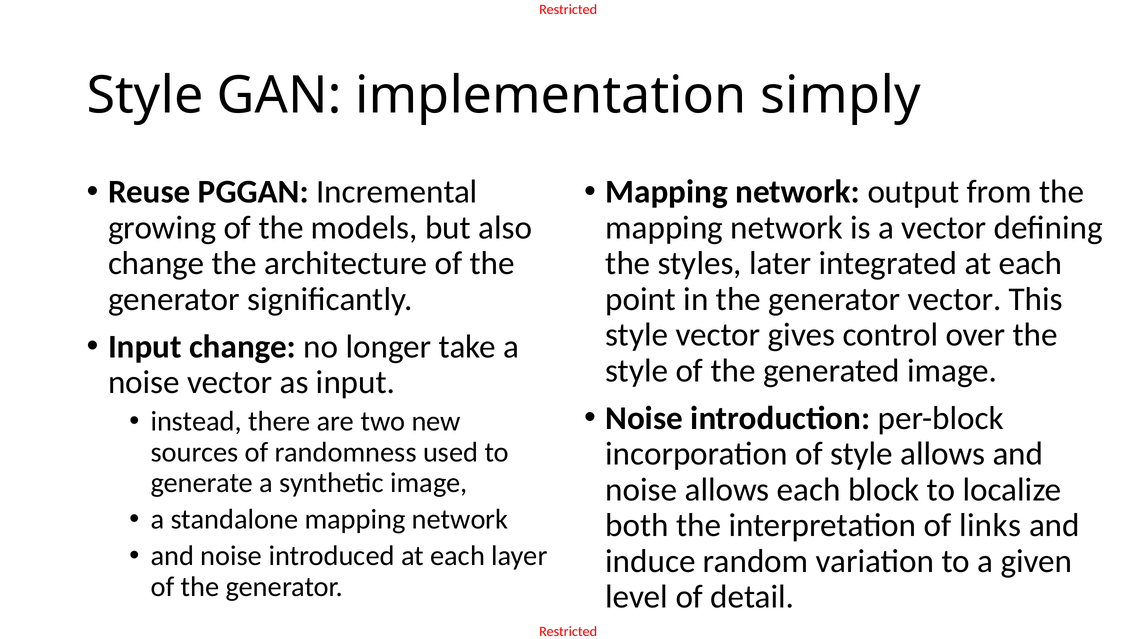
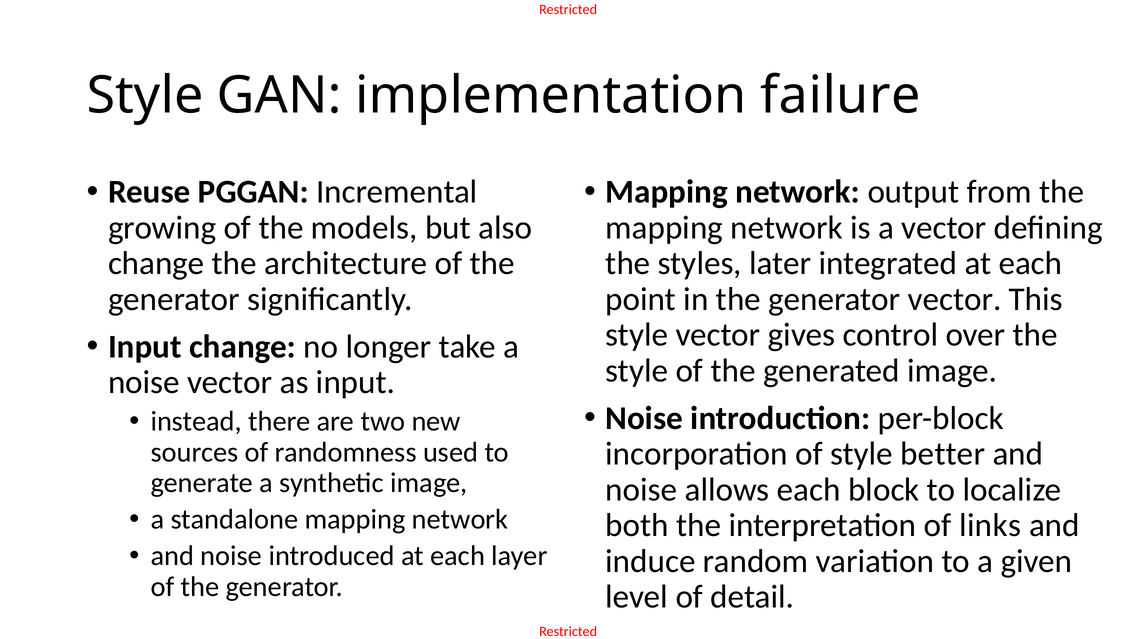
simply: simply -> failure
style allows: allows -> better
